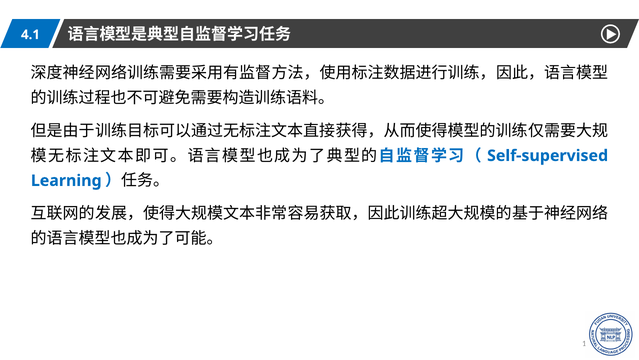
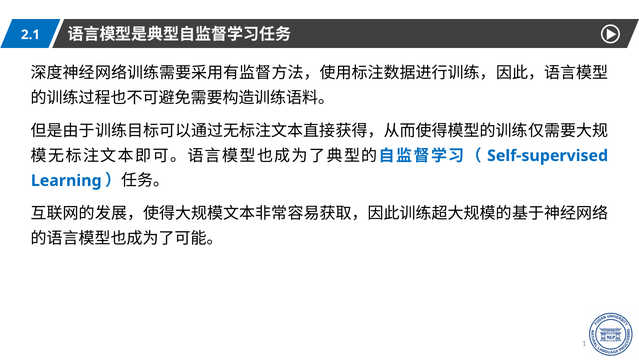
4.1: 4.1 -> 2.1
